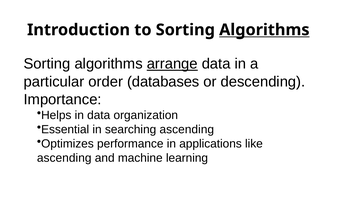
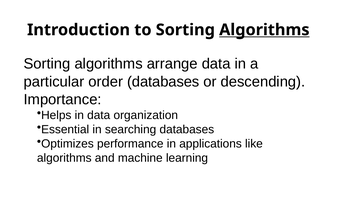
arrange underline: present -> none
searching ascending: ascending -> databases
ascending at (64, 158): ascending -> algorithms
